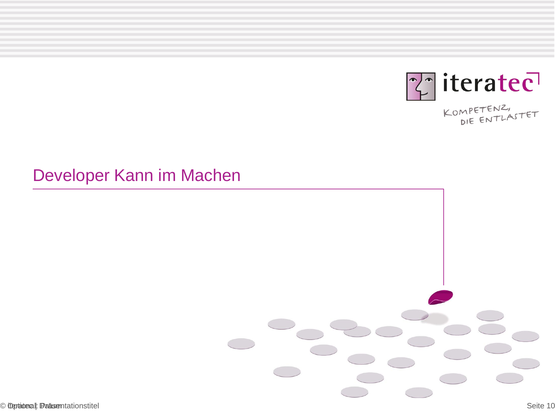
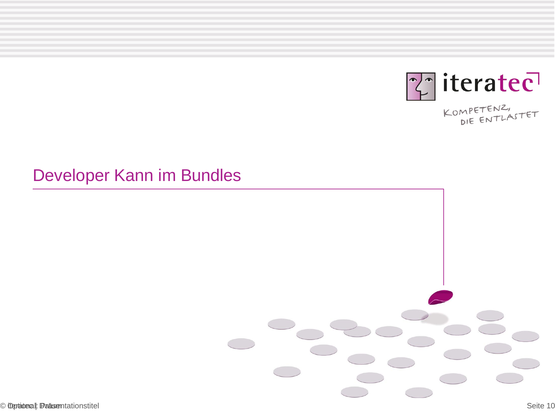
Machen: Machen -> Bundles
